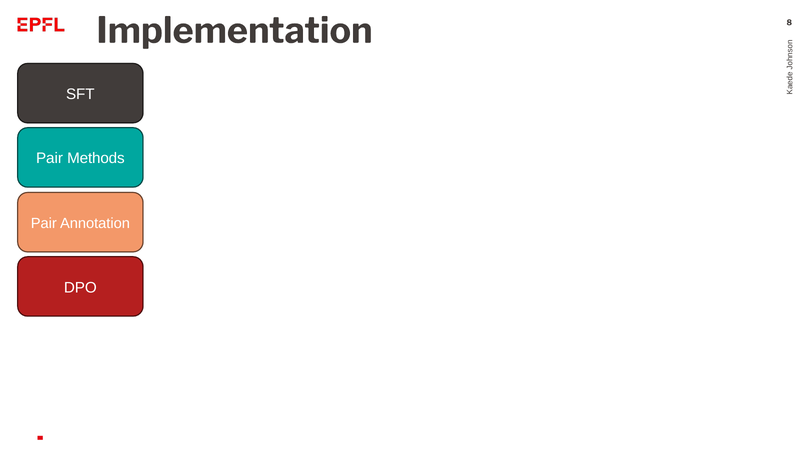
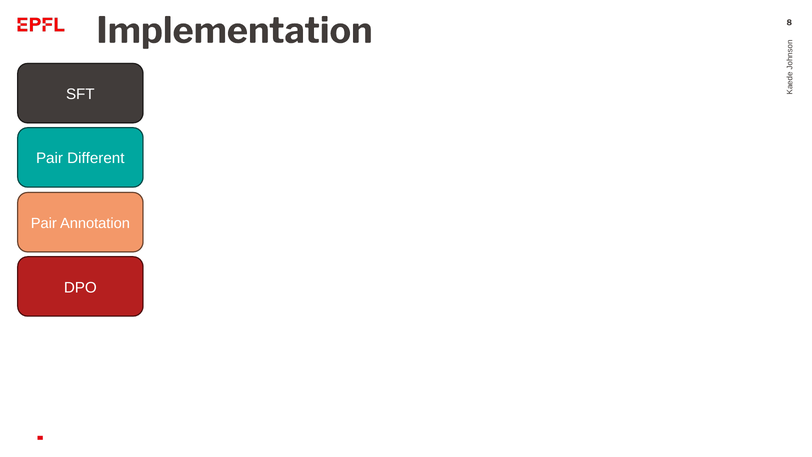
Methods: Methods -> Different
